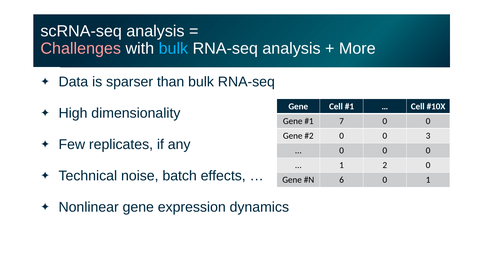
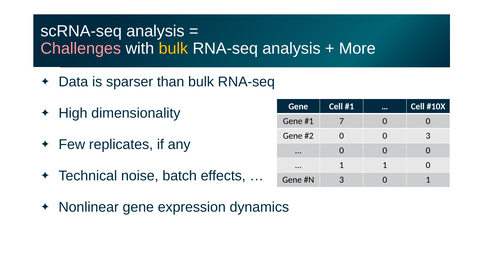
bulk at (173, 48) colour: light blue -> yellow
1 2: 2 -> 1
6 at (342, 180): 6 -> 3
